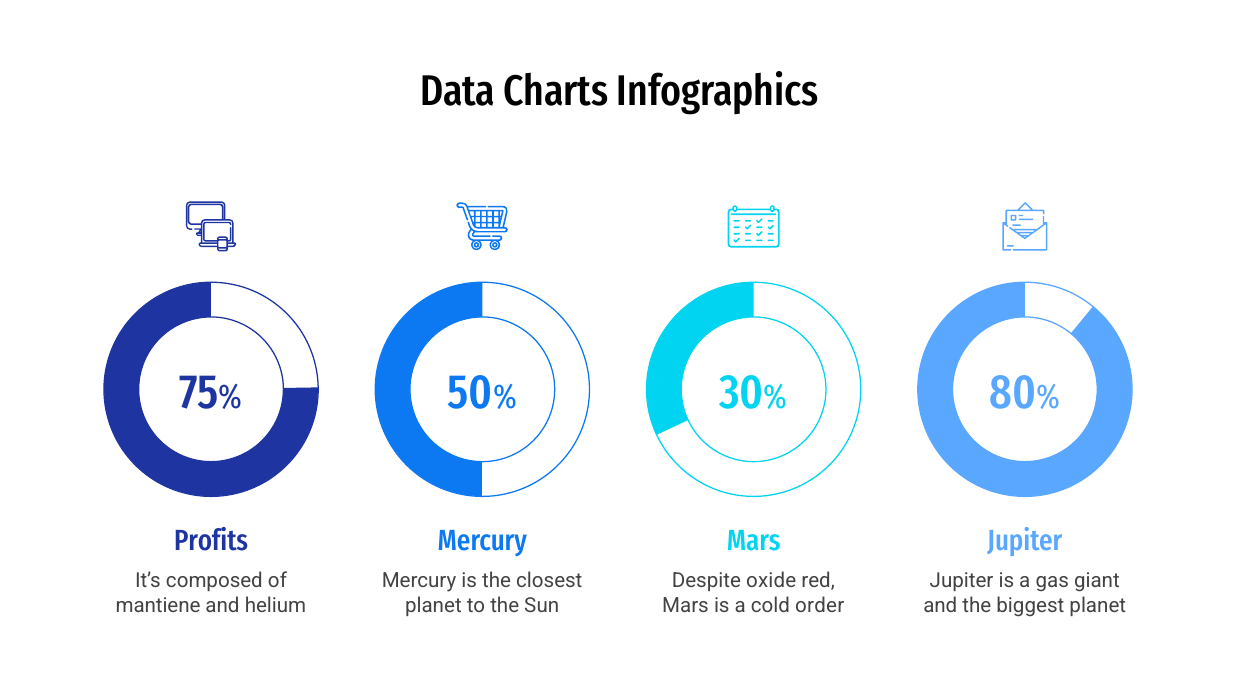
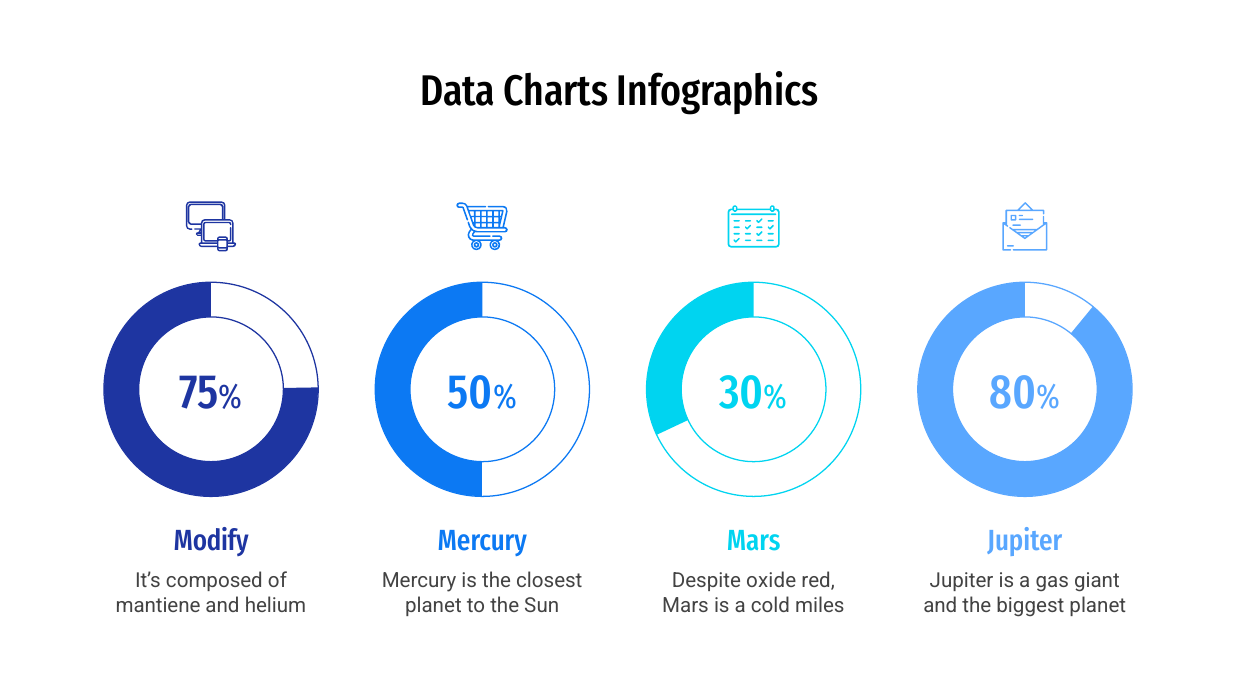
Profits: Profits -> Modify
order: order -> miles
